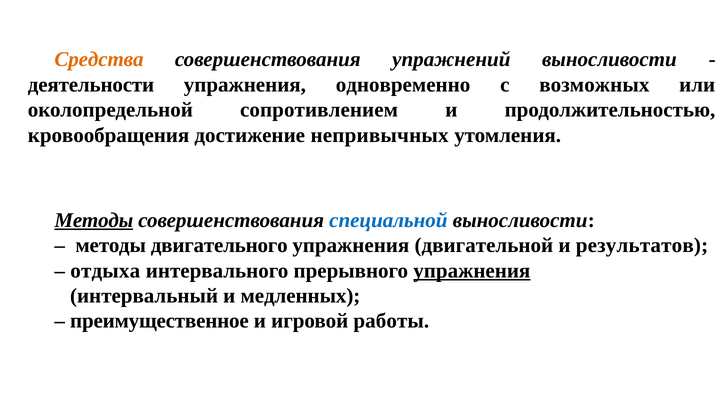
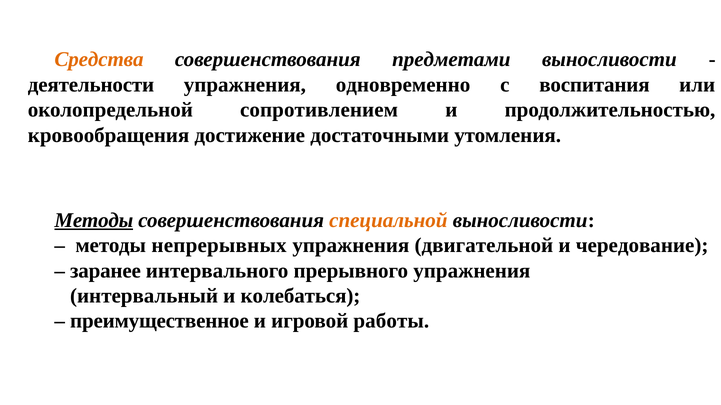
упражнений: упражнений -> предметами
возможных: возможных -> воспитания
непривычных: непривычных -> достаточными
специальной colour: blue -> orange
двигательного: двигательного -> непрерывных
результатов: результатов -> чередование
отдыха: отдыха -> заранее
упражнения at (472, 271) underline: present -> none
медленных: медленных -> колебаться
